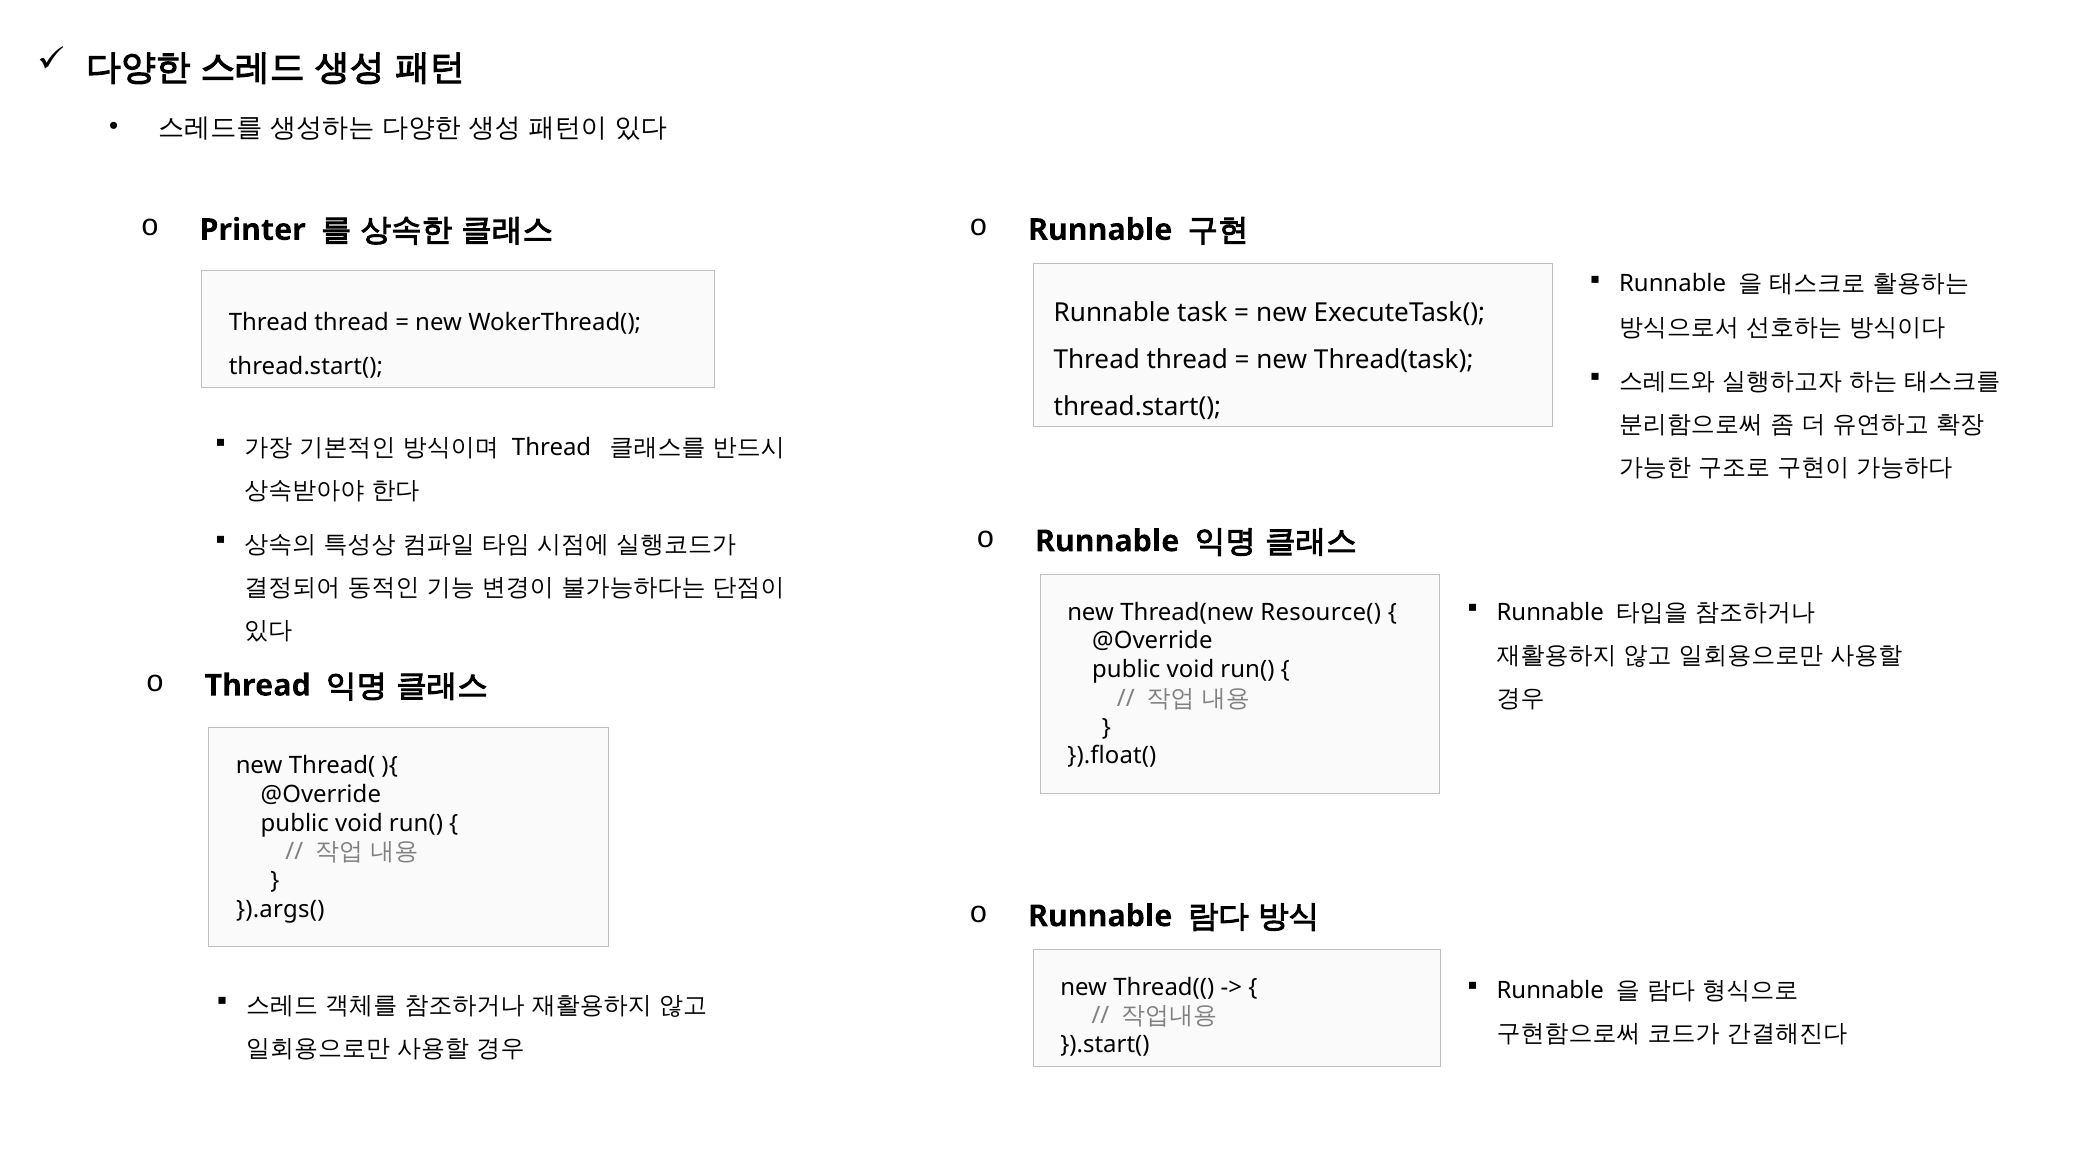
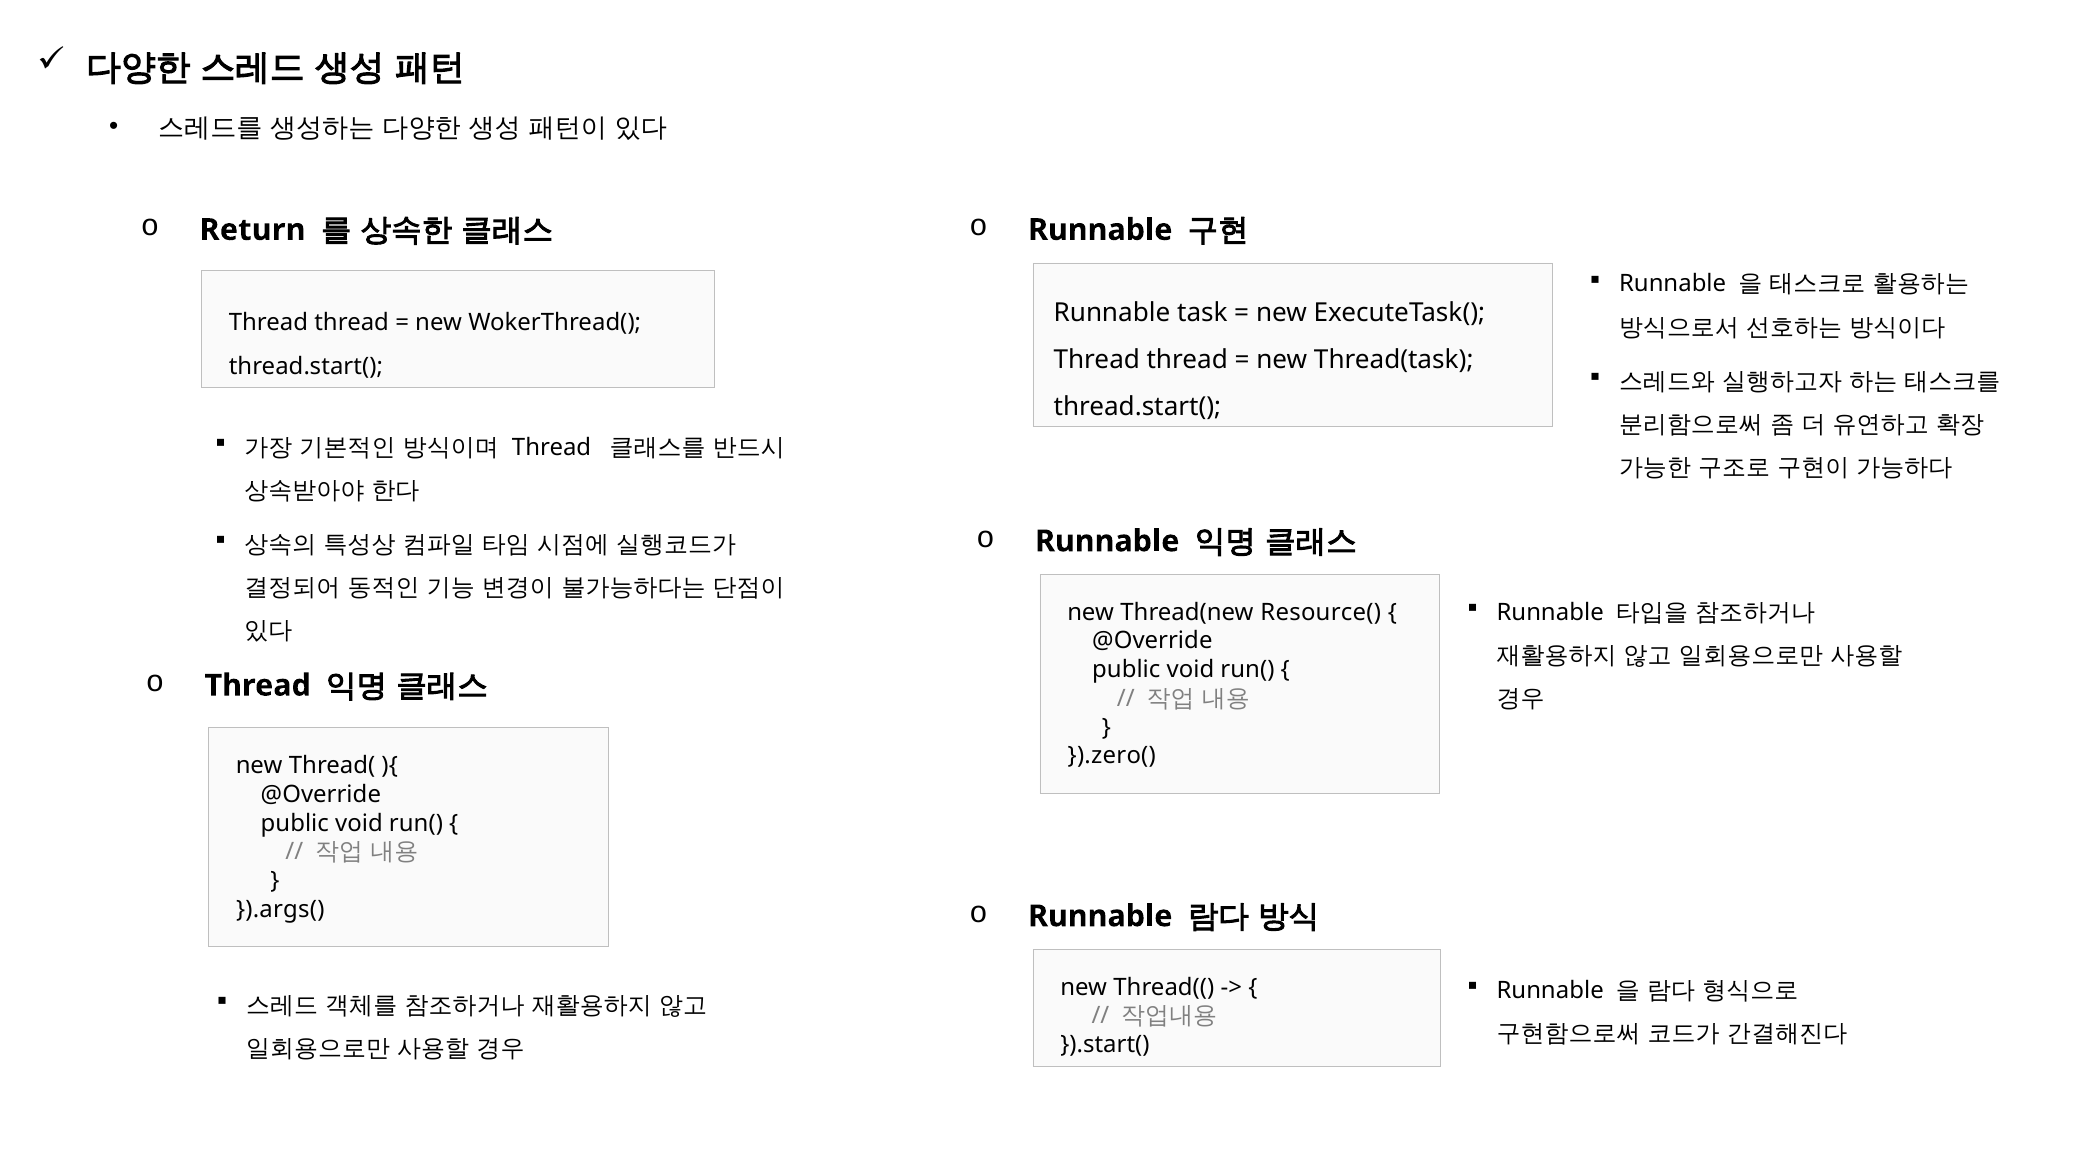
Printer: Printer -> Return
}).float(: }).float( -> }).zero(
